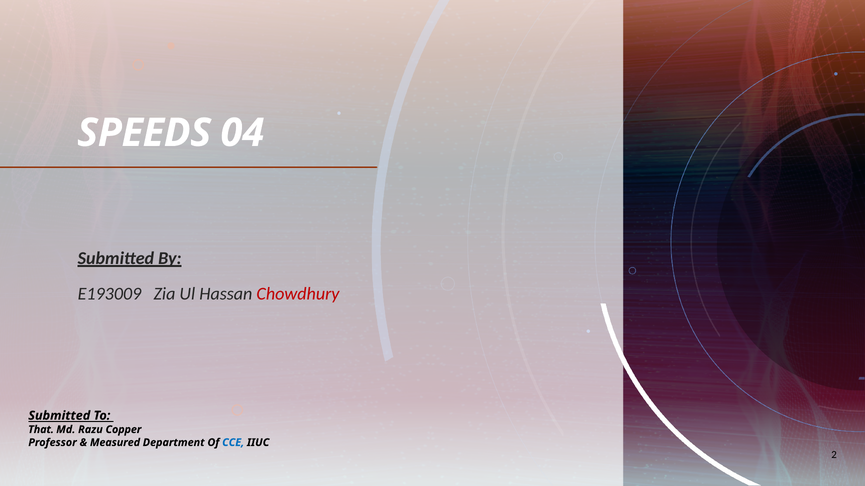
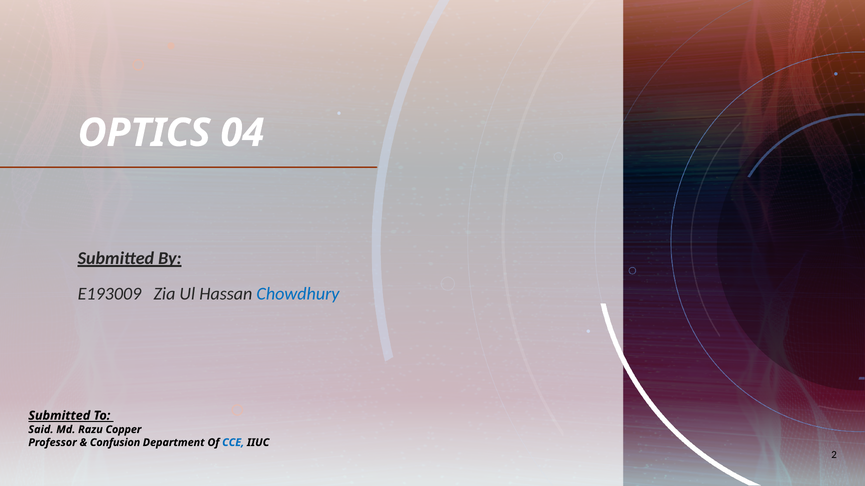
SPEEDS: SPEEDS -> OPTICS
Chowdhury colour: red -> blue
That: That -> Said
Measured: Measured -> Confusion
